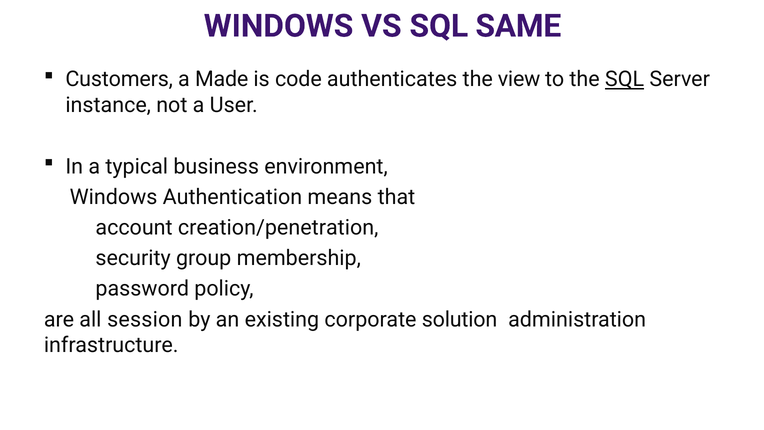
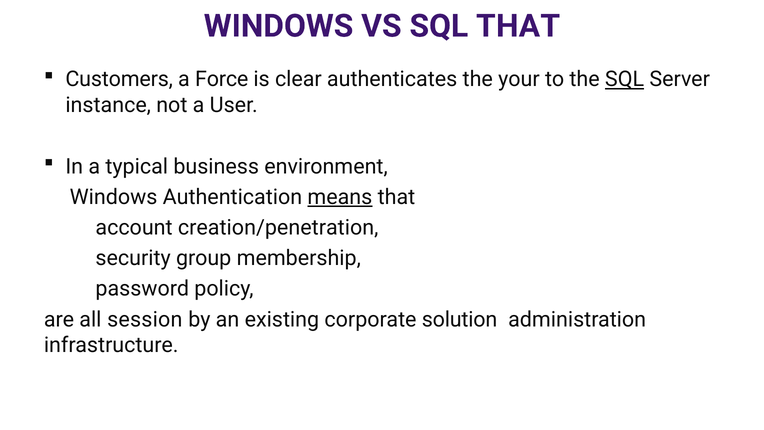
SQL SAME: SAME -> THAT
Made: Made -> Force
code: code -> clear
view: view -> your
means underline: none -> present
